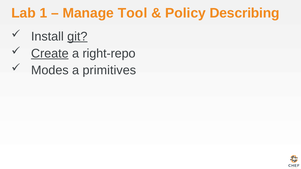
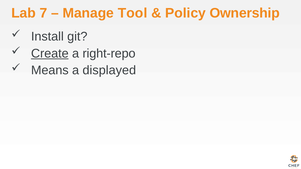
1: 1 -> 7
Describing: Describing -> Ownership
git underline: present -> none
Modes: Modes -> Means
primitives: primitives -> displayed
